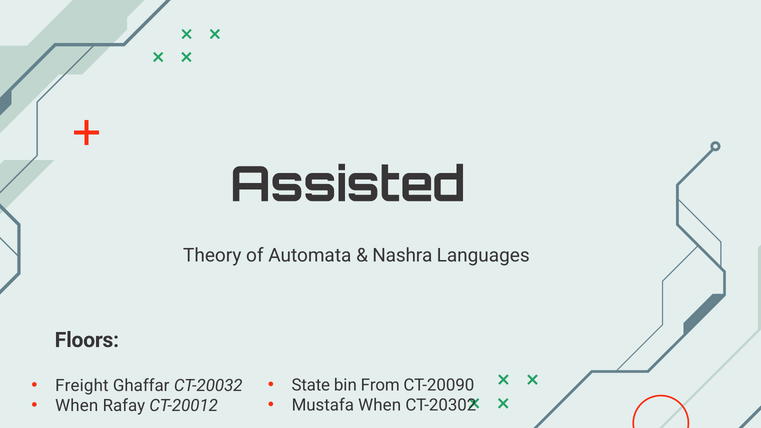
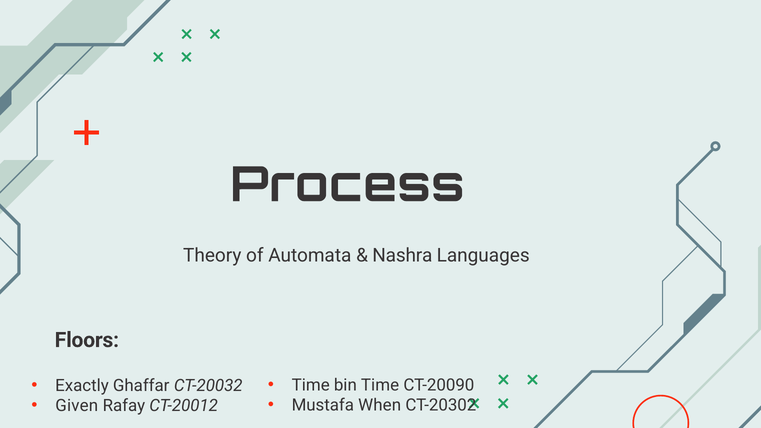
Assisted: Assisted -> Process
State at (311, 385): State -> Time
bin From: From -> Time
Freight: Freight -> Exactly
When at (77, 406): When -> Given
